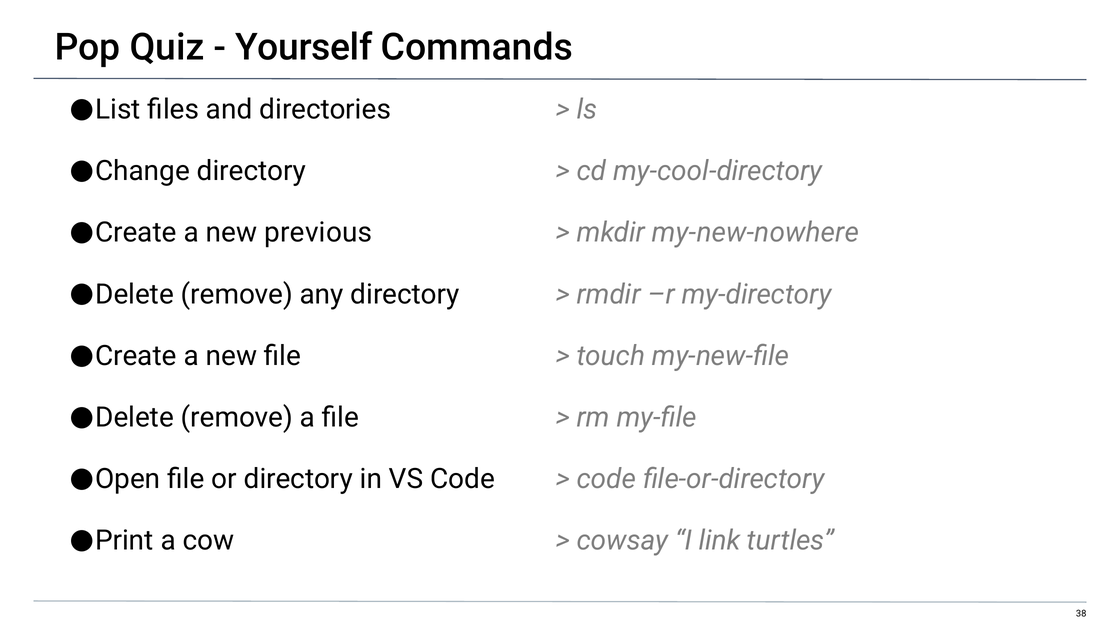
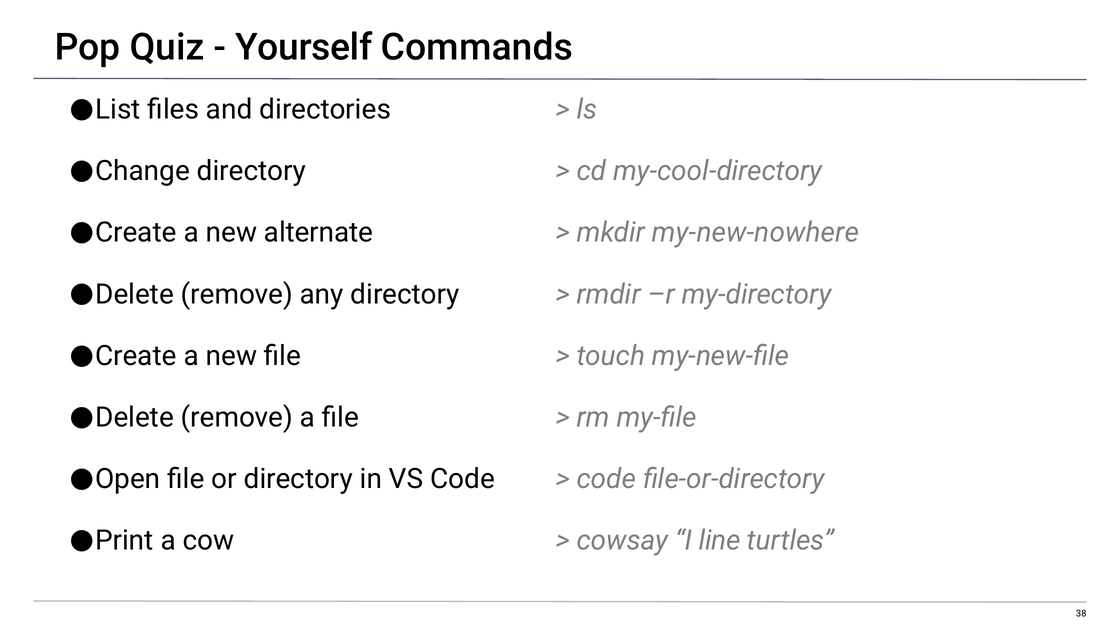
previous: previous -> alternate
link: link -> line
